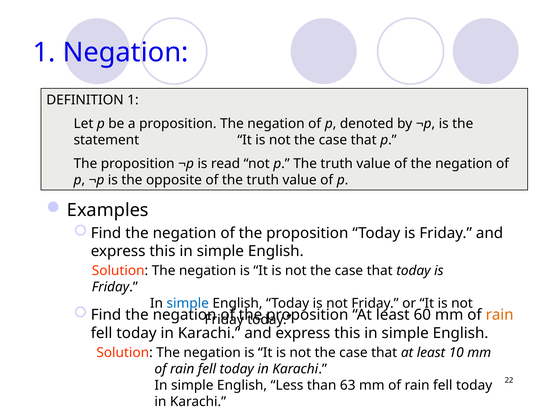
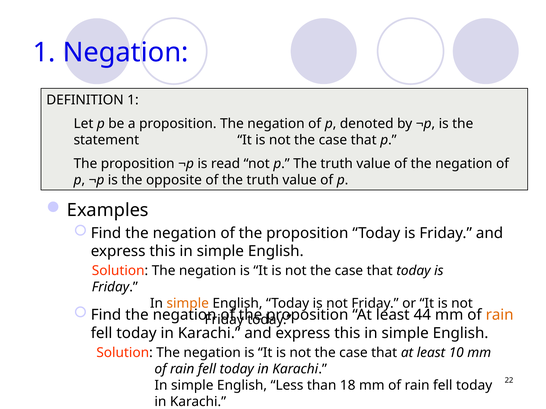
simple at (188, 304) colour: blue -> orange
60: 60 -> 44
63: 63 -> 18
